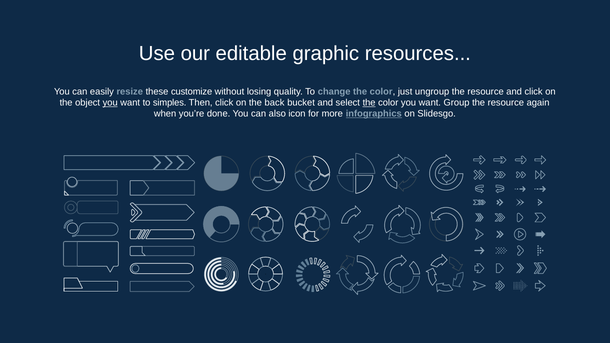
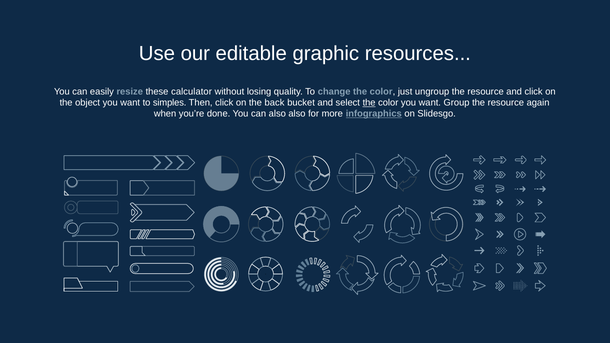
customize: customize -> calculator
you at (110, 103) underline: present -> none
also icon: icon -> also
